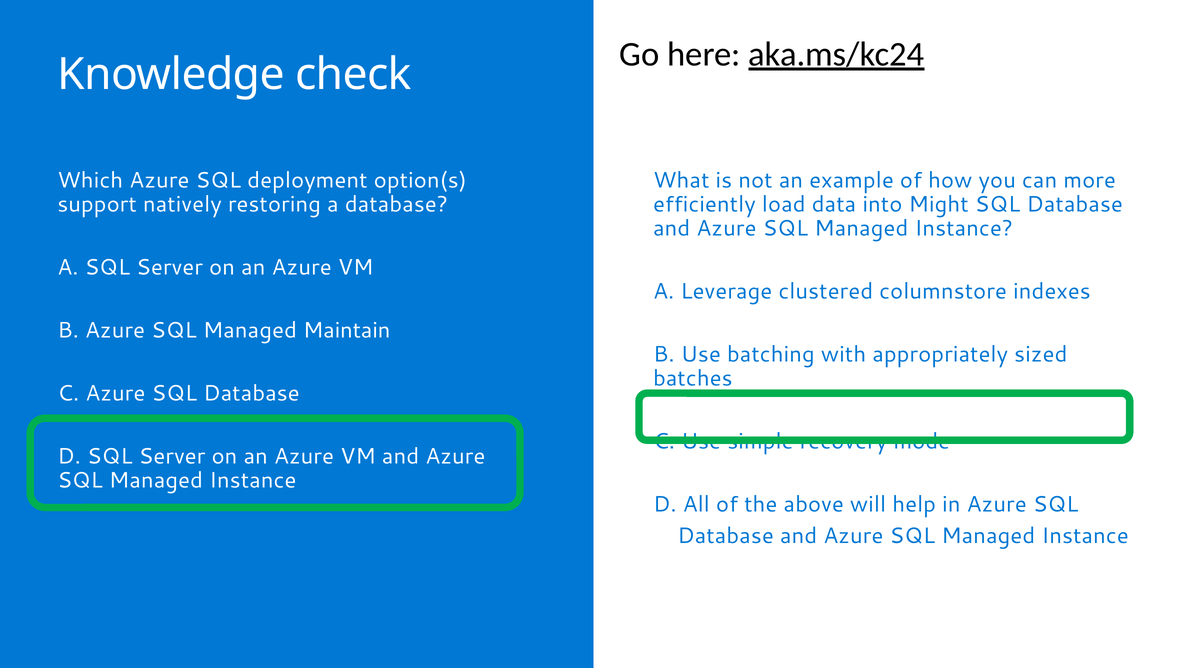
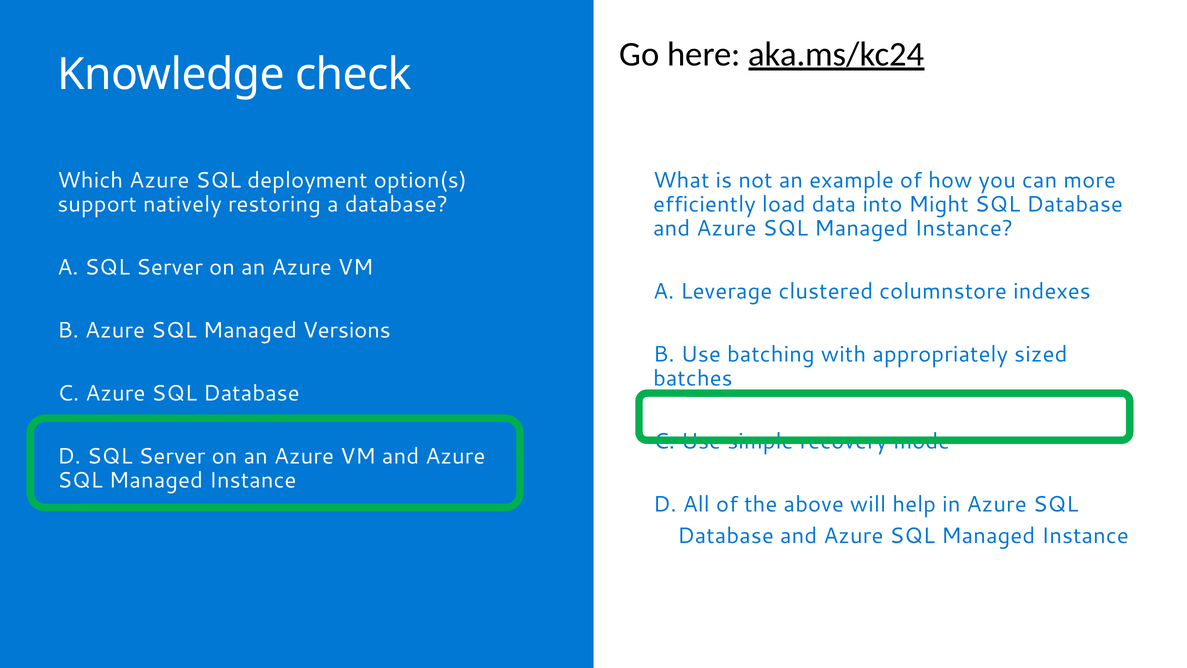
Maintain: Maintain -> Versions
